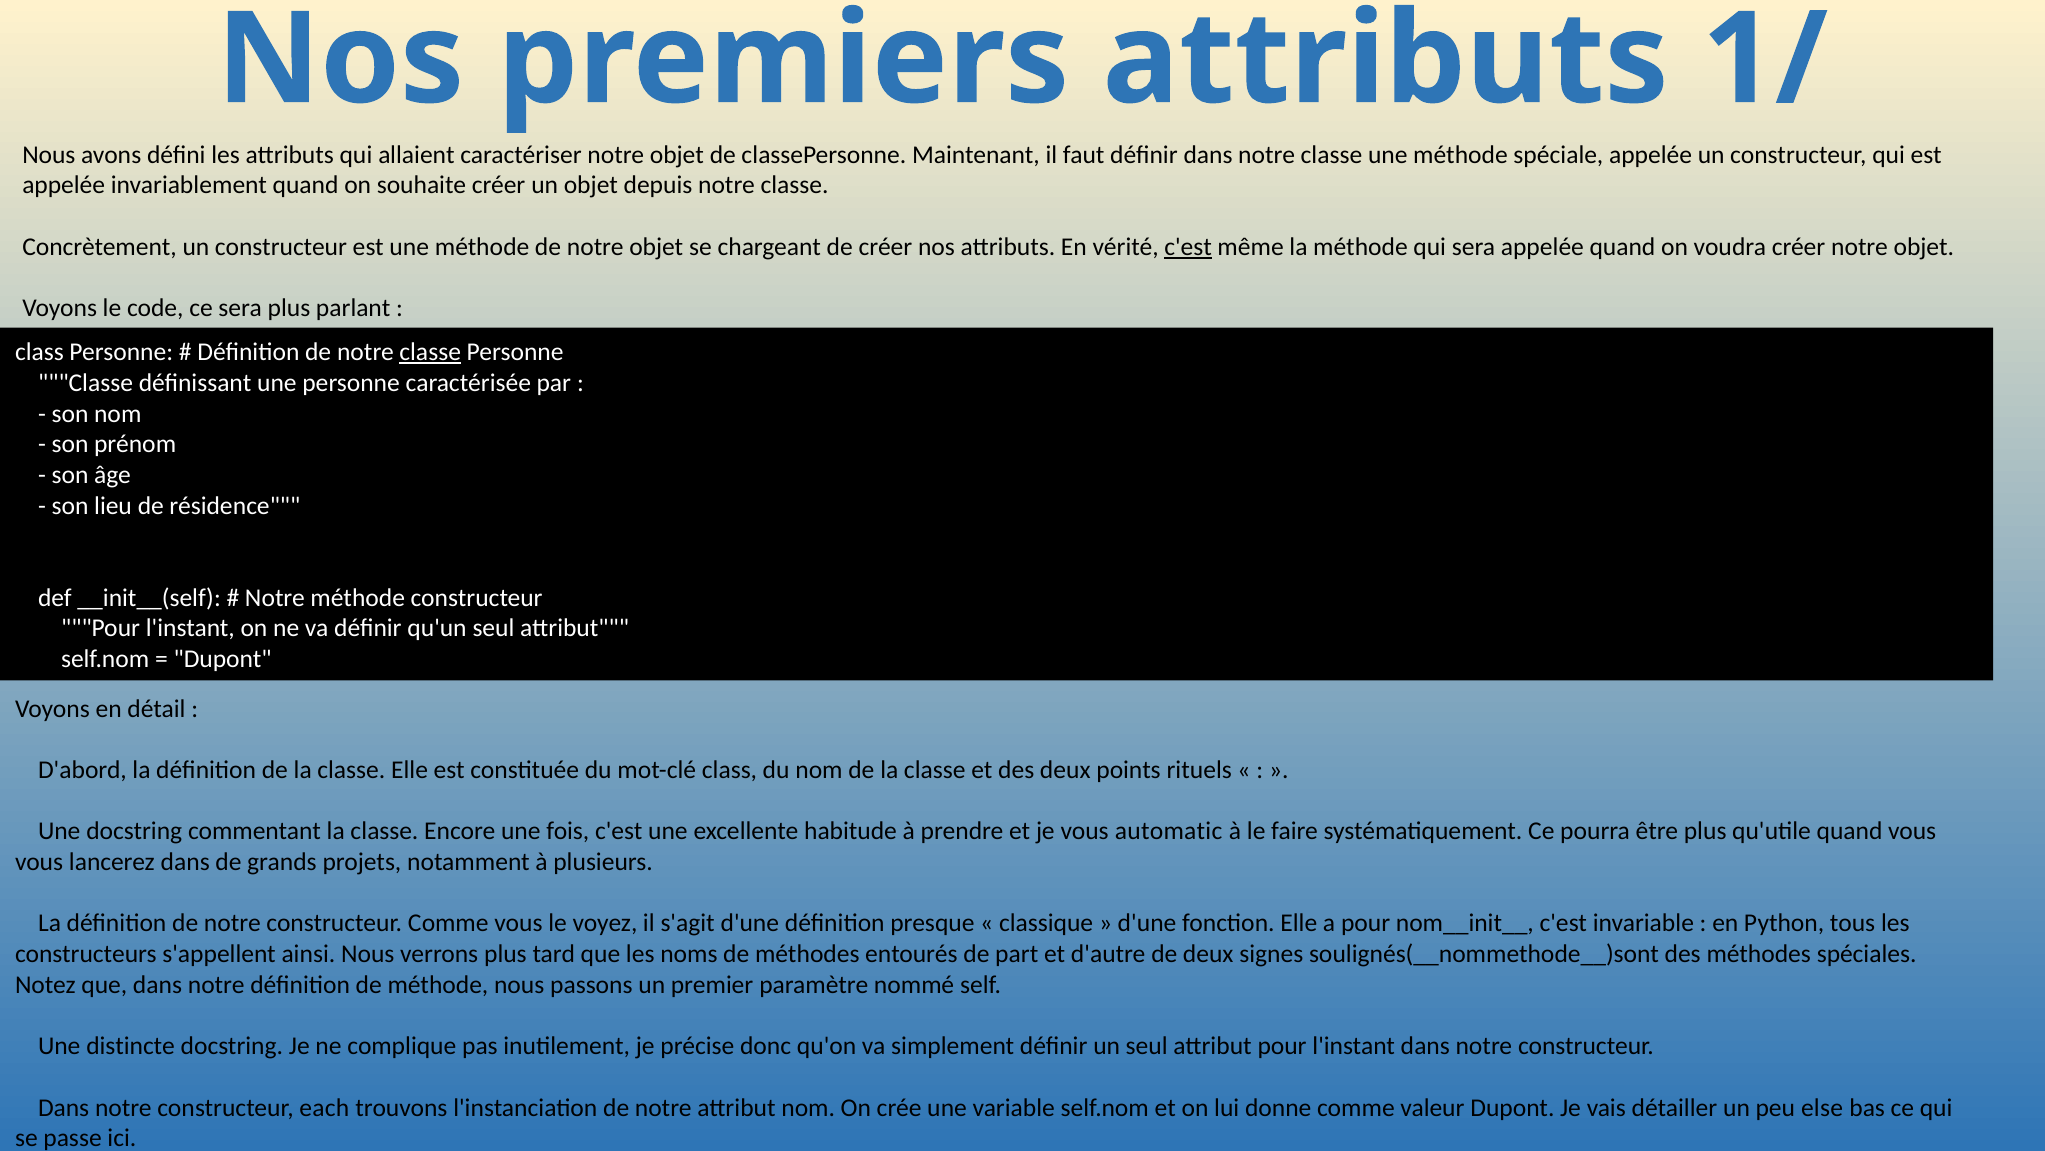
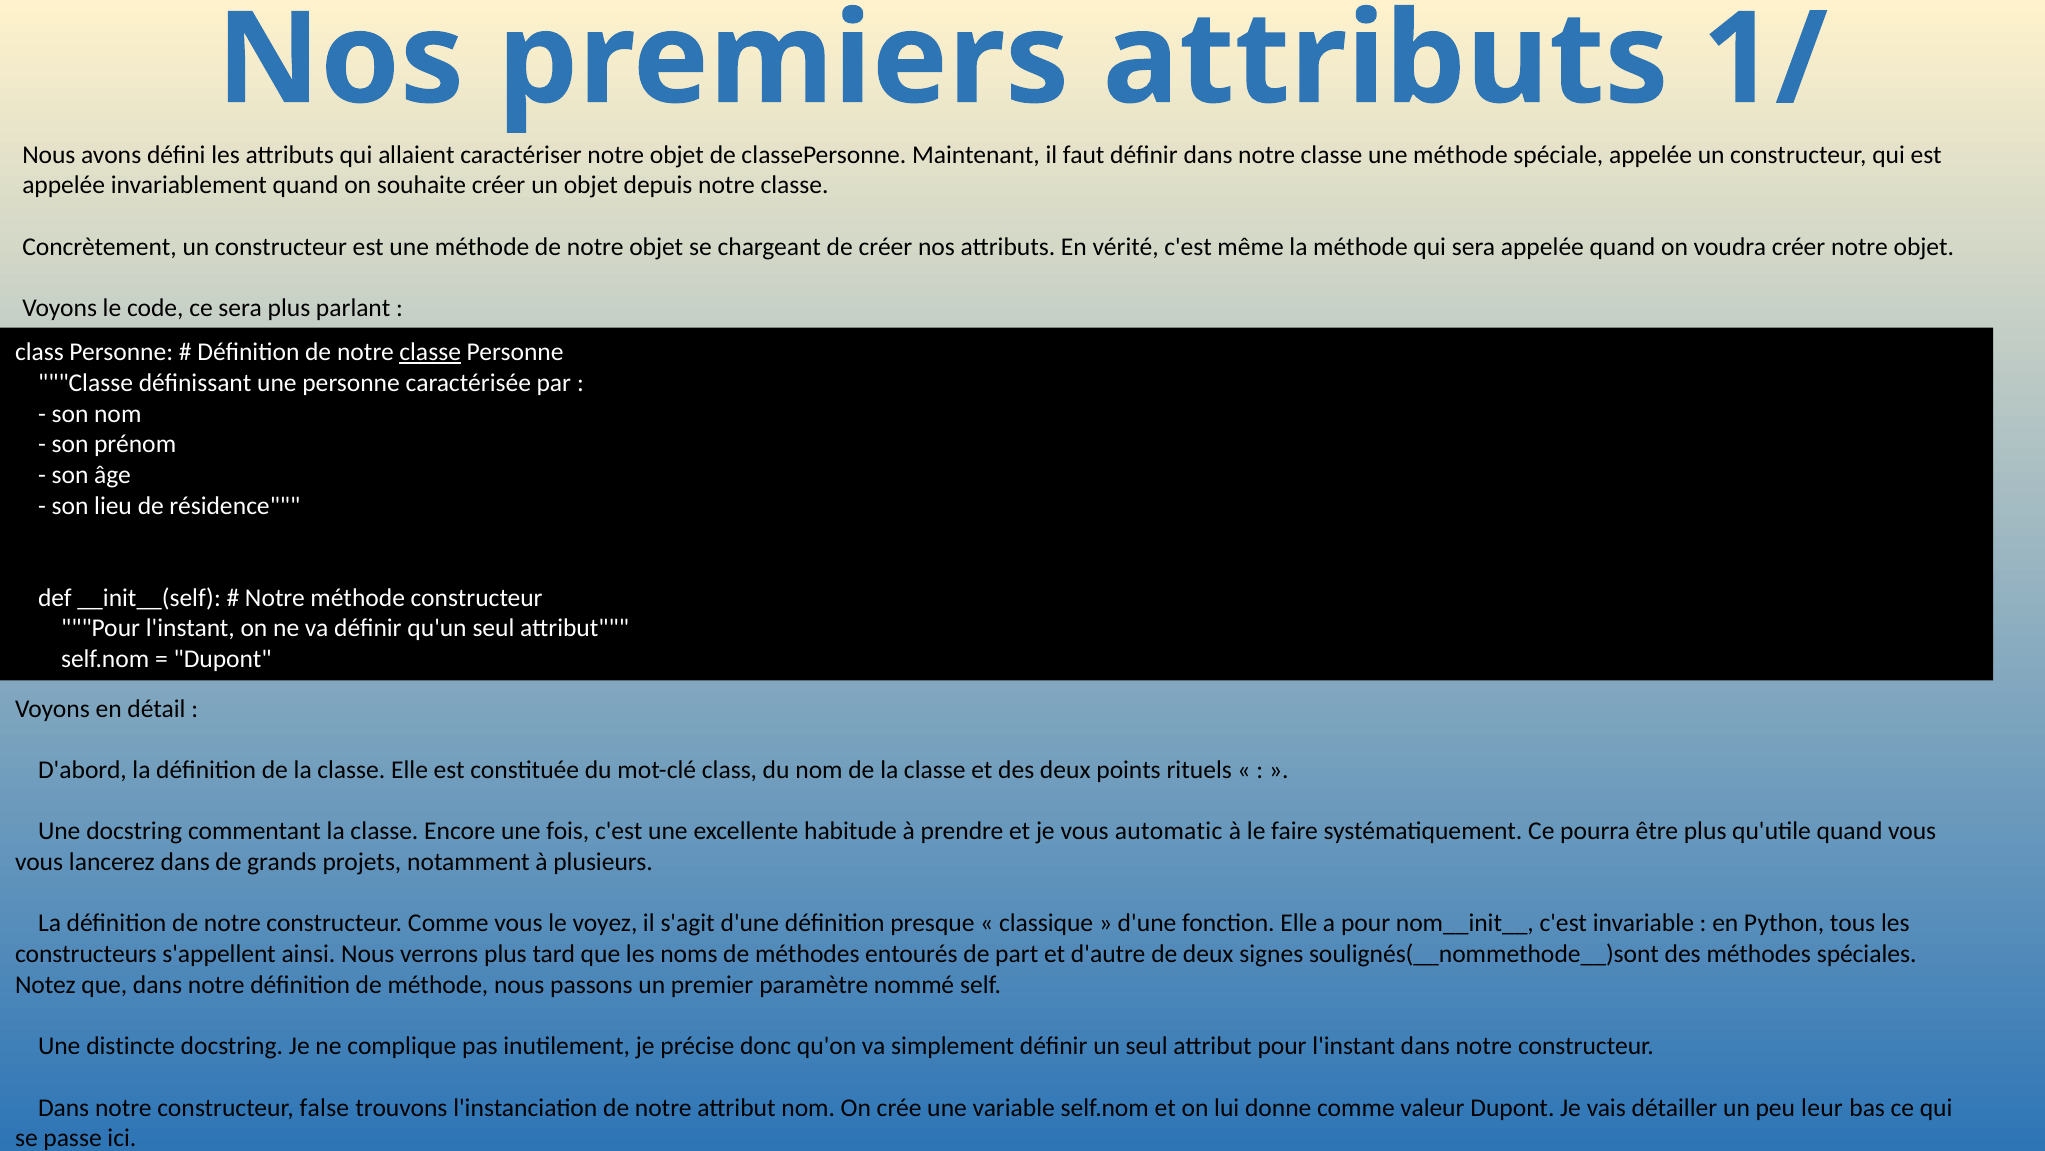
c'est at (1188, 247) underline: present -> none
each: each -> false
else: else -> leur
